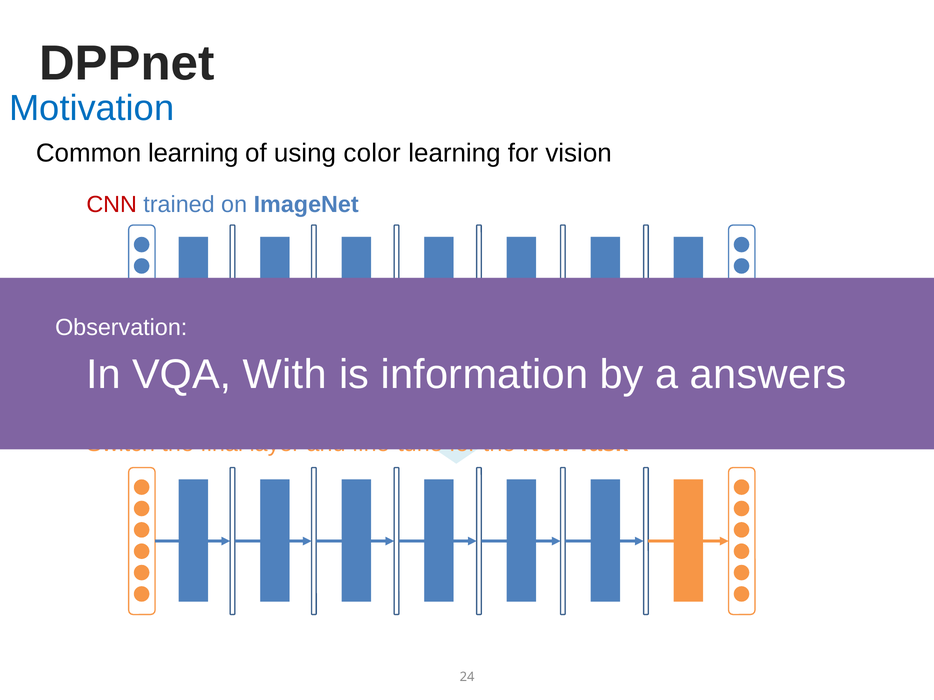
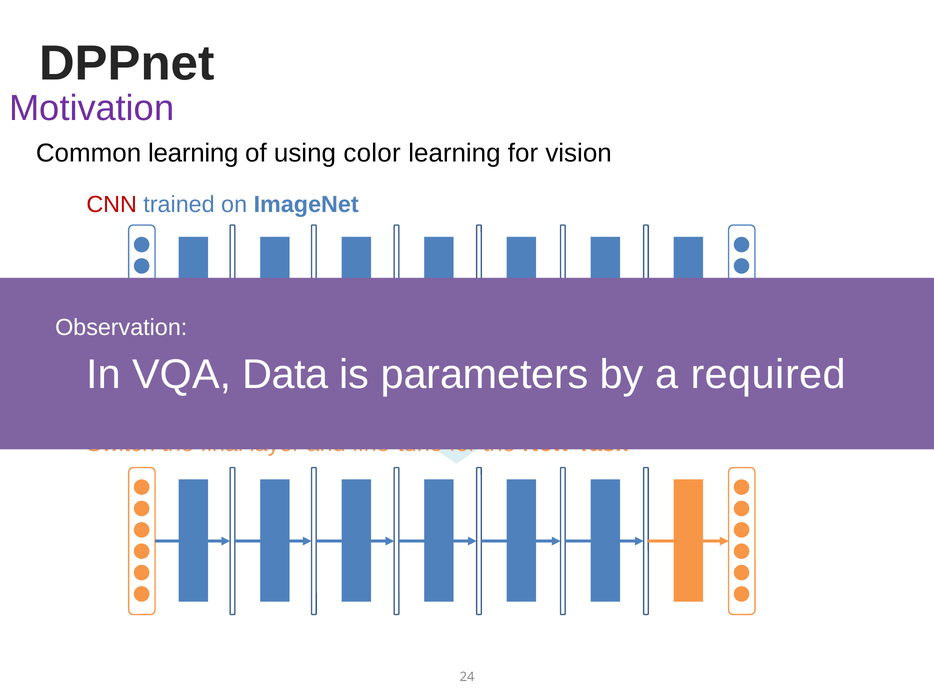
Motivation colour: blue -> purple
With: With -> Data
information: information -> parameters
answers: answers -> required
